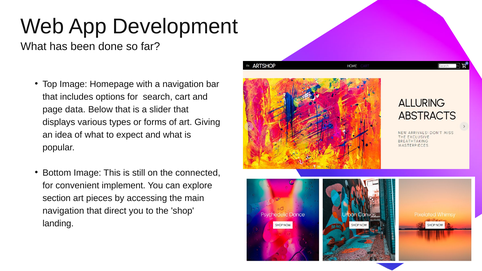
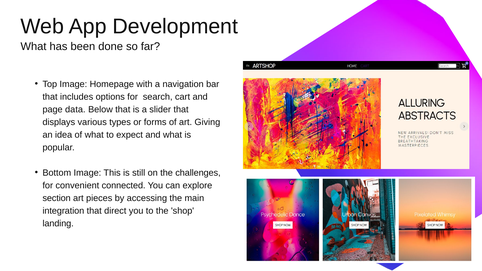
connected: connected -> challenges
implement: implement -> connected
navigation at (63, 211): navigation -> integration
